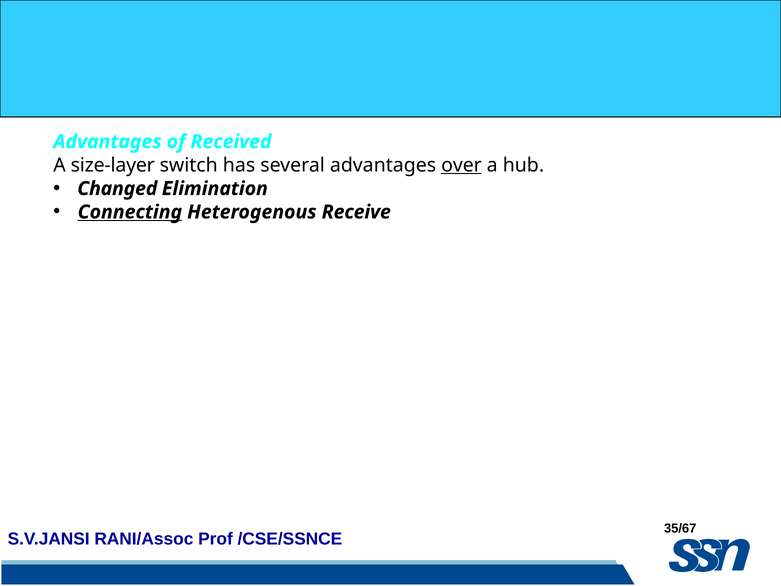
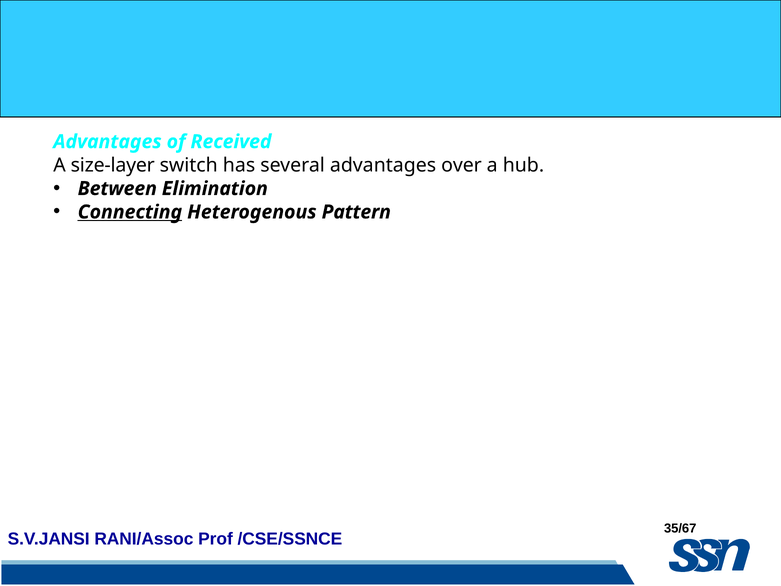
over underline: present -> none
Changed: Changed -> Between
Receive: Receive -> Pattern
